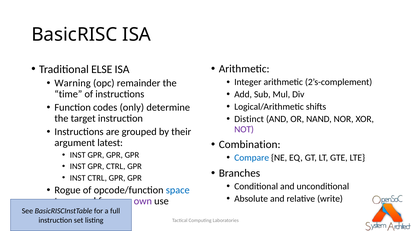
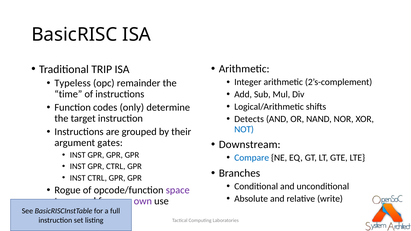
ELSE: ELSE -> TRIP
Warning: Warning -> Typeless
Distinct: Distinct -> Detects
NOT colour: purple -> blue
latest: latest -> gates
Combination: Combination -> Downstream
space colour: blue -> purple
